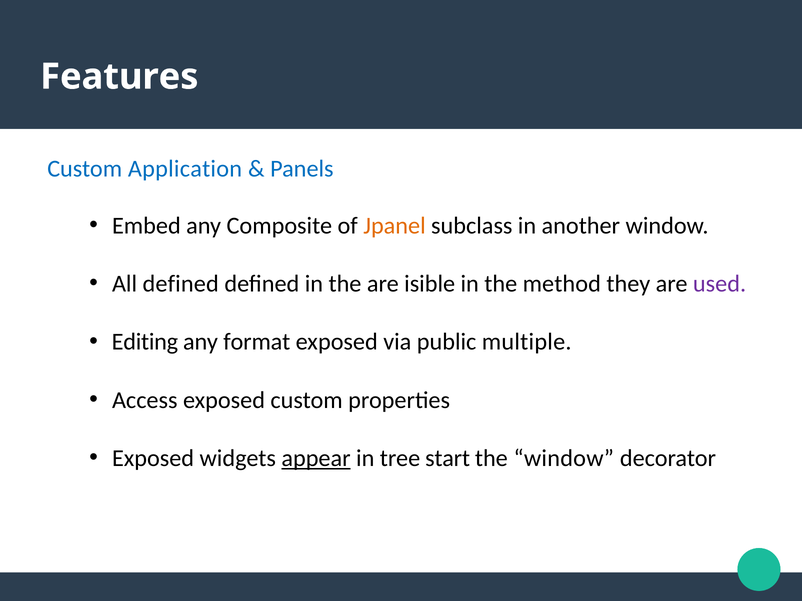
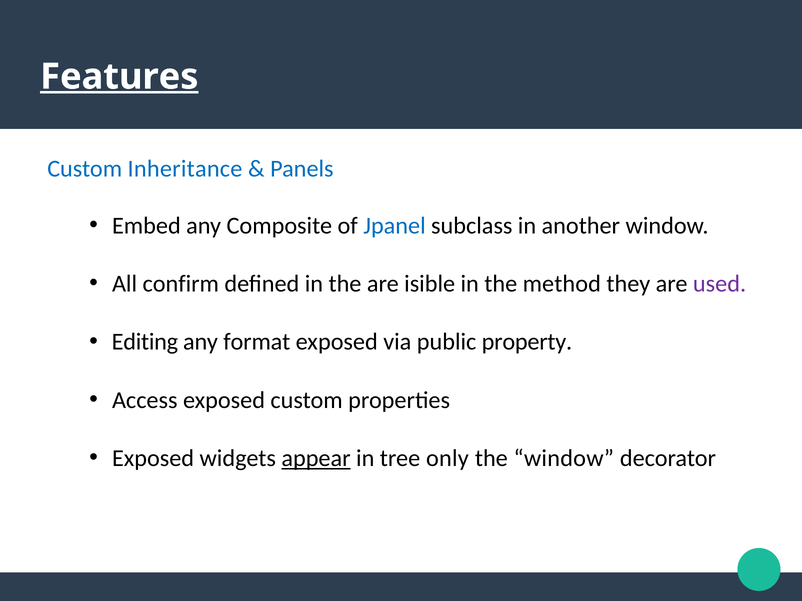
Features underline: none -> present
Application: Application -> Inheritance
Jpanel colour: orange -> blue
All defined: defined -> confirm
multiple: multiple -> property
start: start -> only
